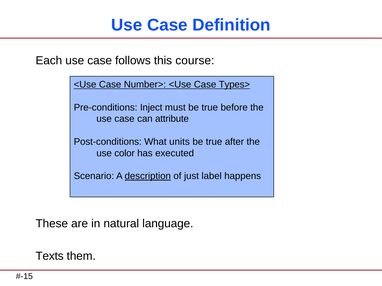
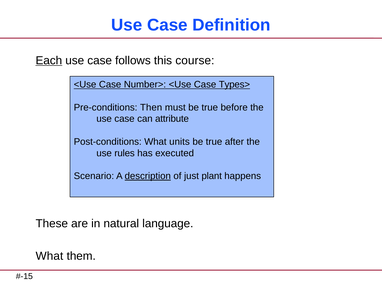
Each underline: none -> present
Inject: Inject -> Then
color: color -> rules
label: label -> plant
Texts at (50, 257): Texts -> What
